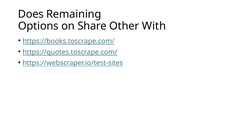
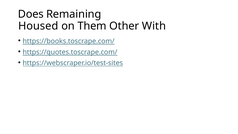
Options: Options -> Housed
Share: Share -> Them
